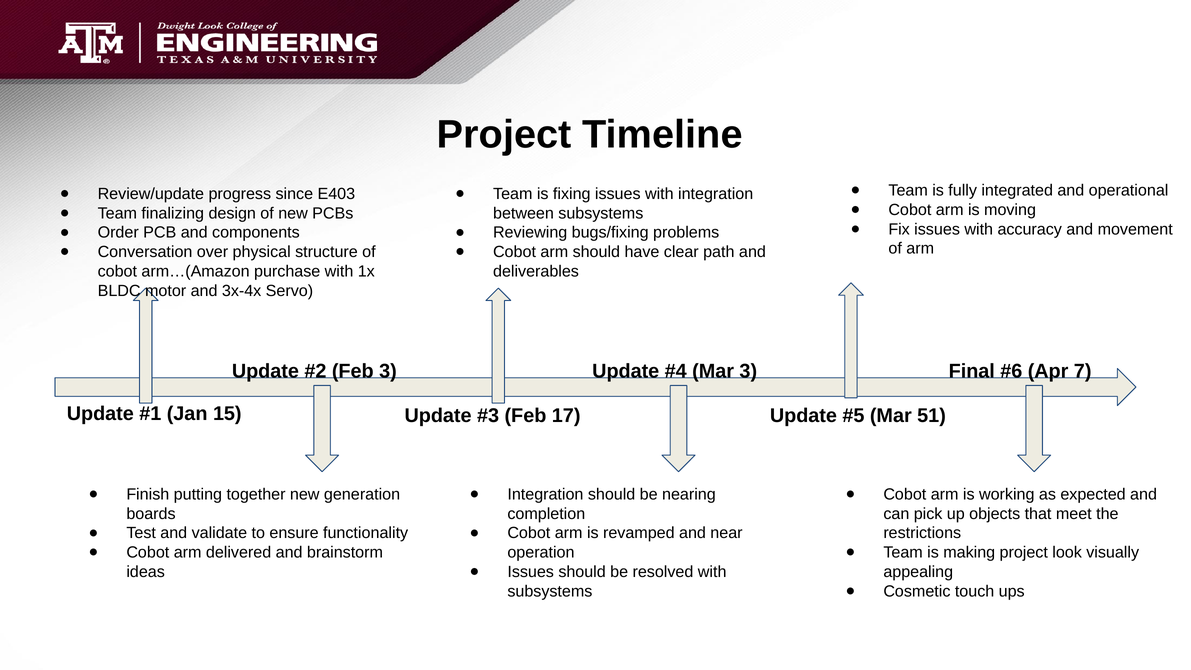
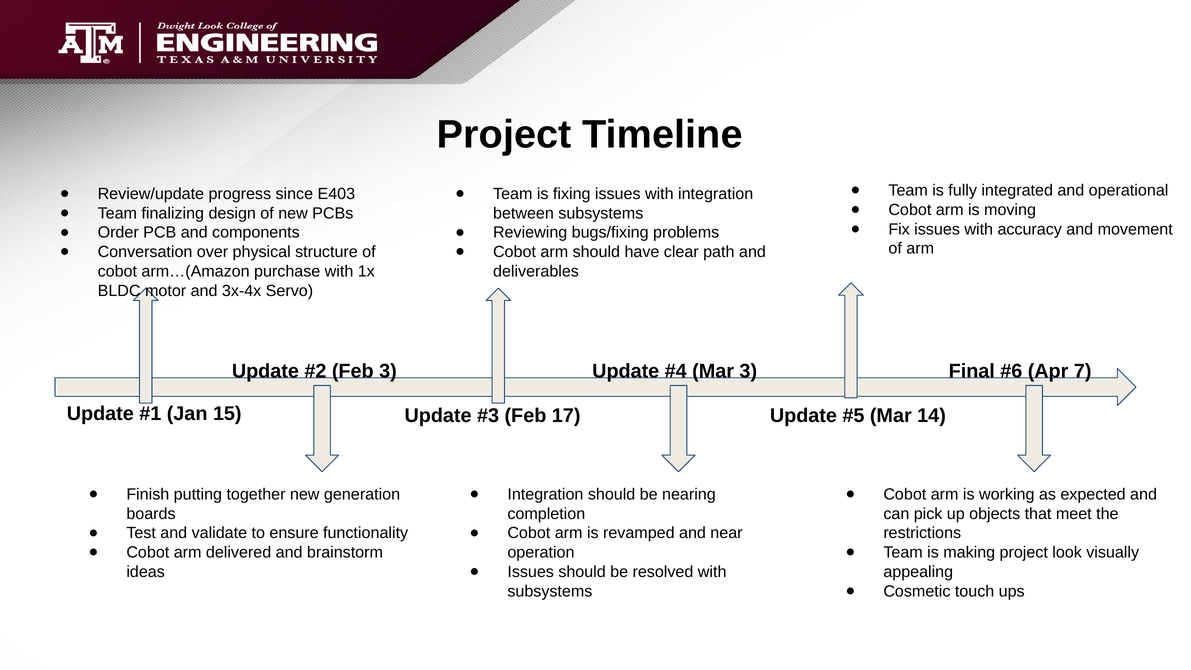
51: 51 -> 14
